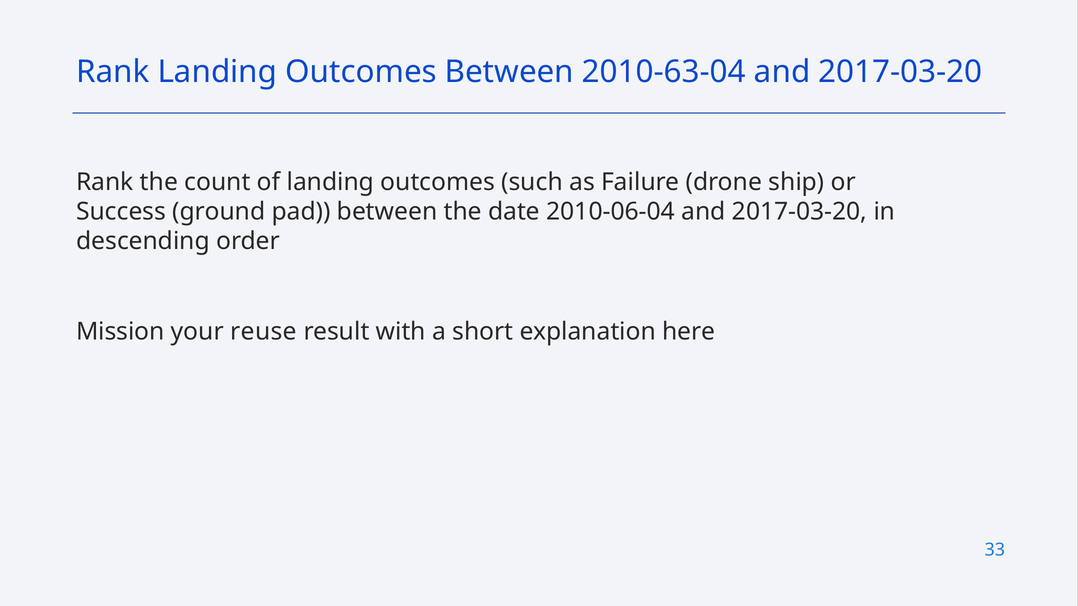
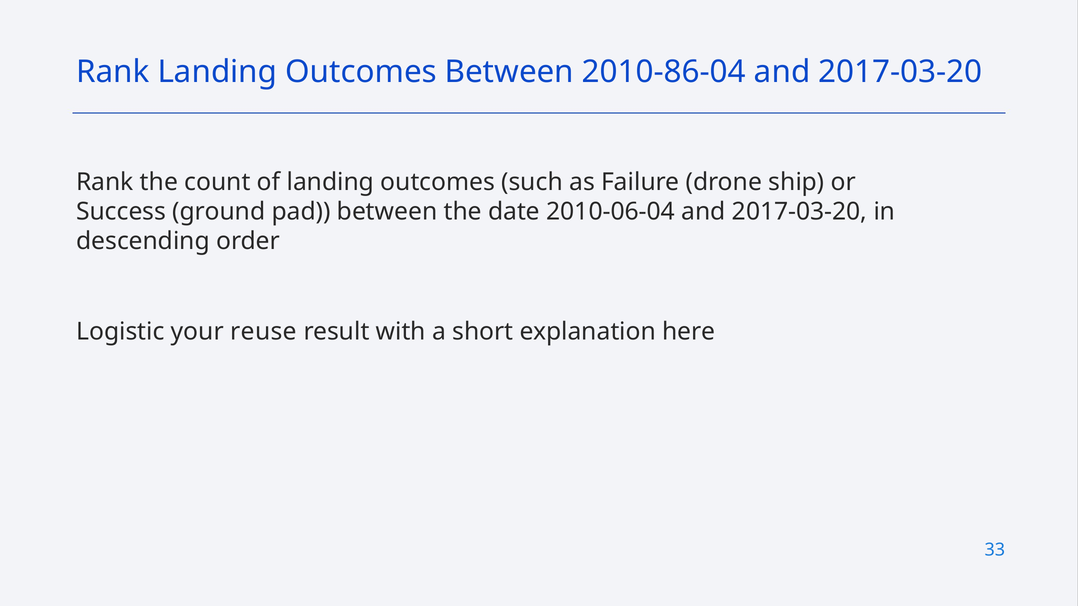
2010-63-04: 2010-63-04 -> 2010-86-04
Mission: Mission -> Logistic
